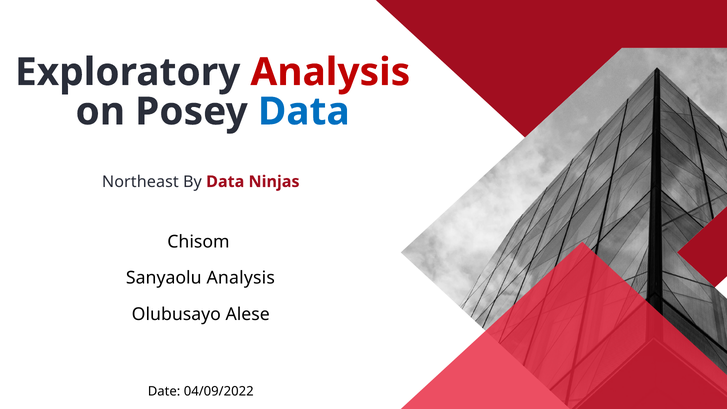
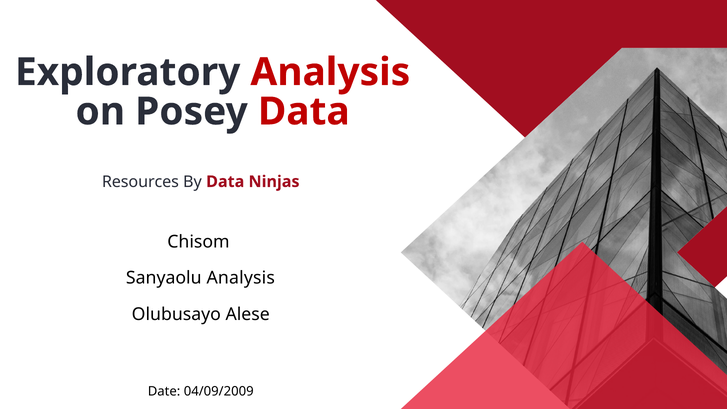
Data at (304, 112) colour: blue -> red
Northeast: Northeast -> Resources
04/09/2022: 04/09/2022 -> 04/09/2009
